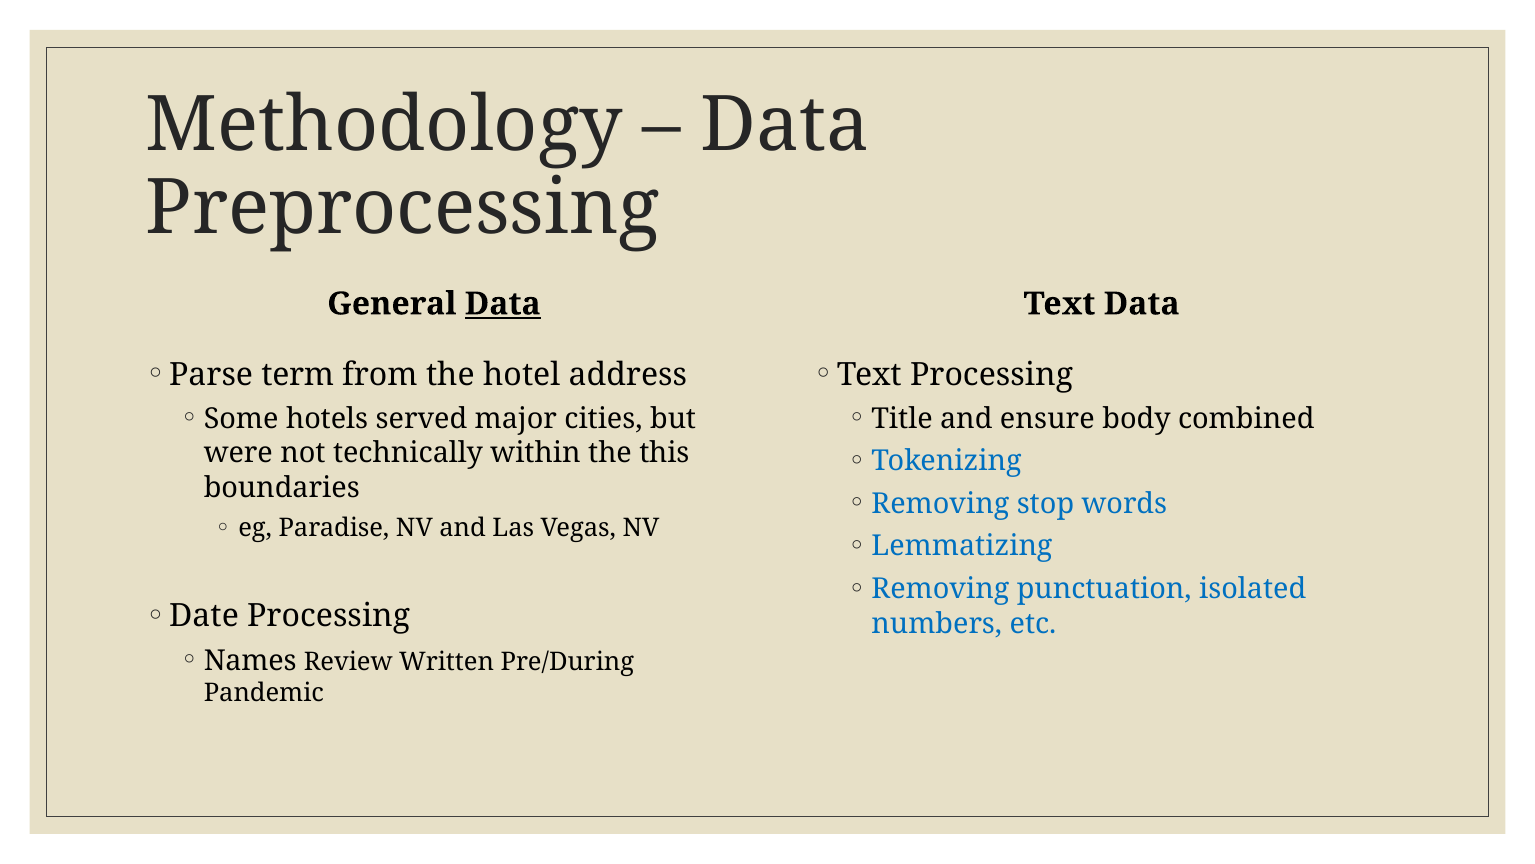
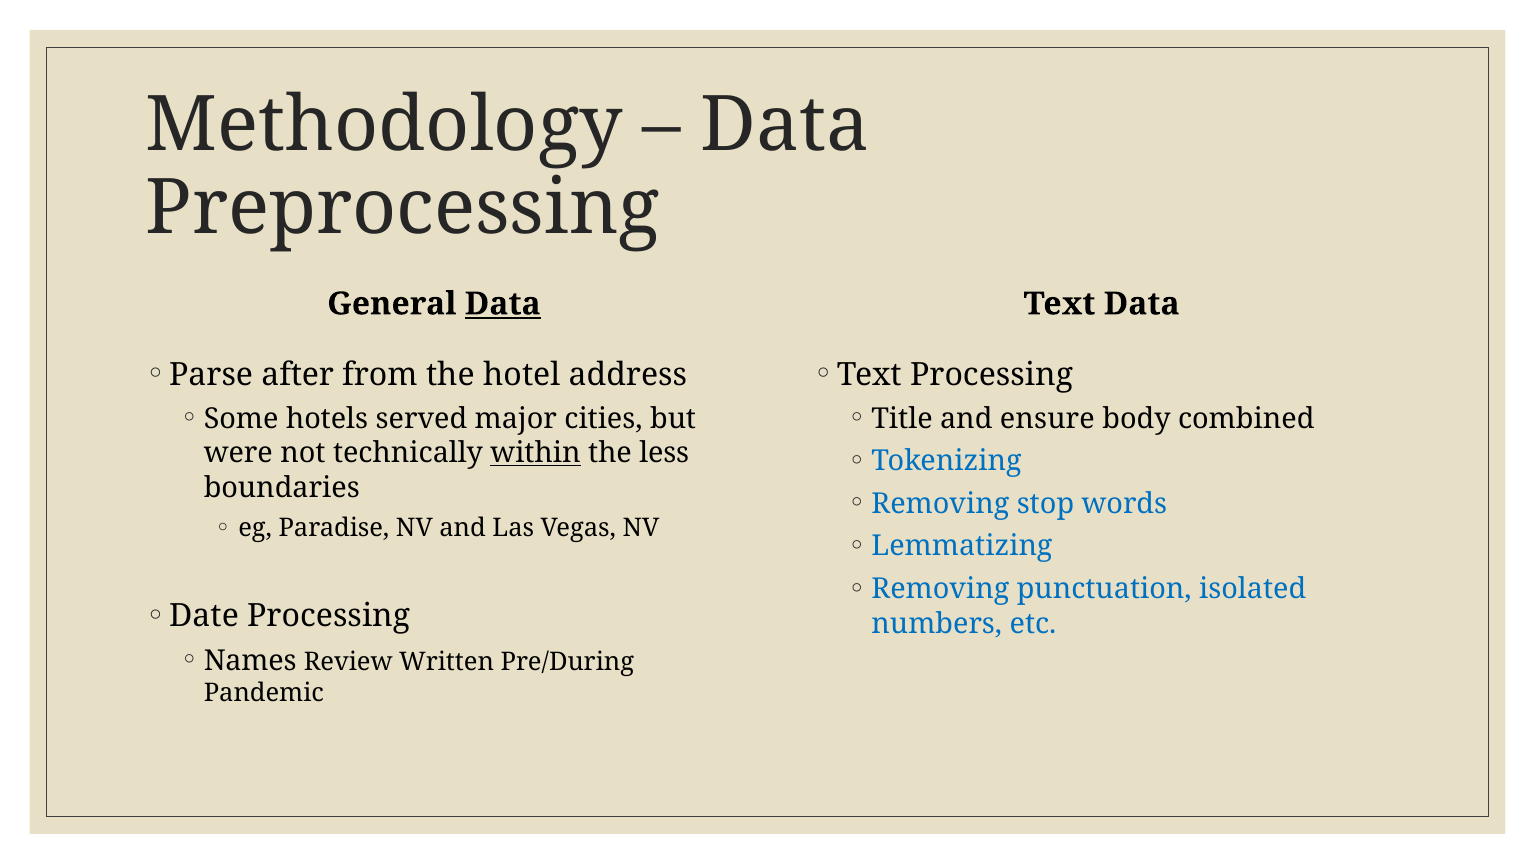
term: term -> after
within underline: none -> present
this: this -> less
